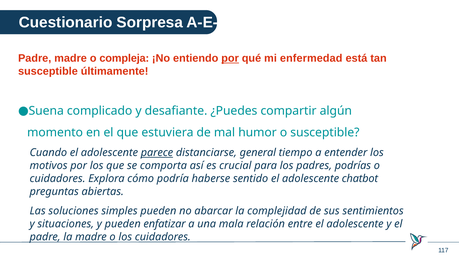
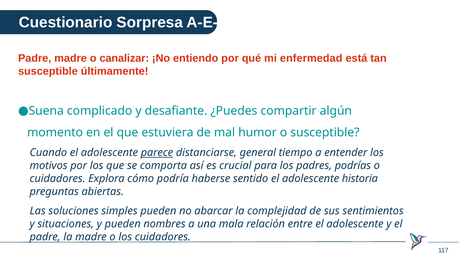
compleja: compleja -> canalizar
por at (230, 58) underline: present -> none
chatbot: chatbot -> historia
enfatizar: enfatizar -> nombres
